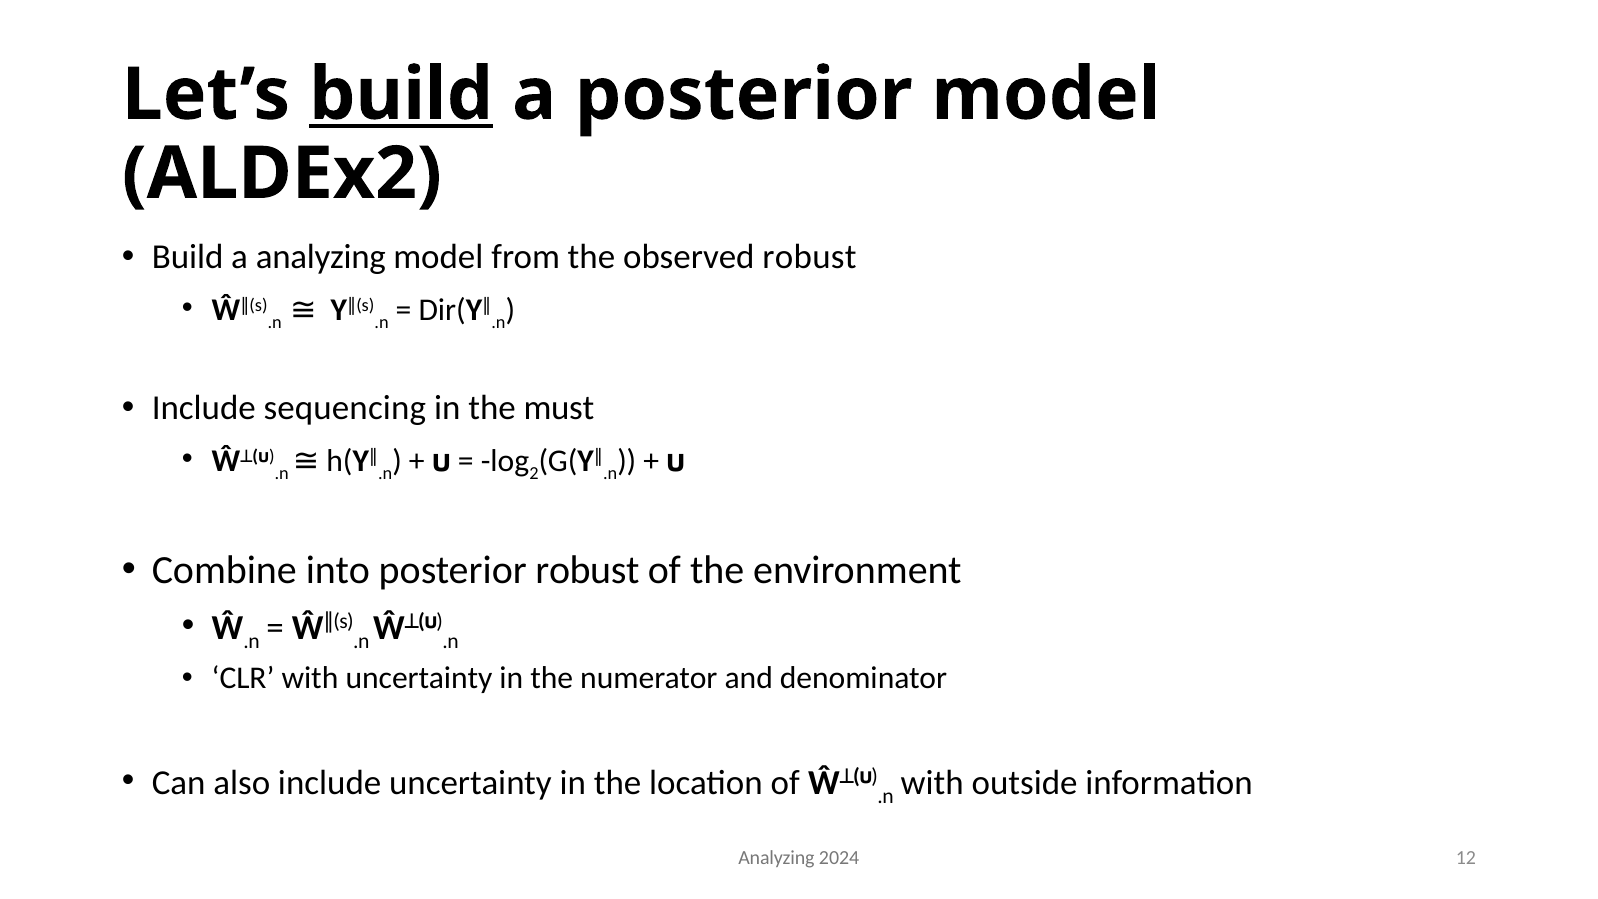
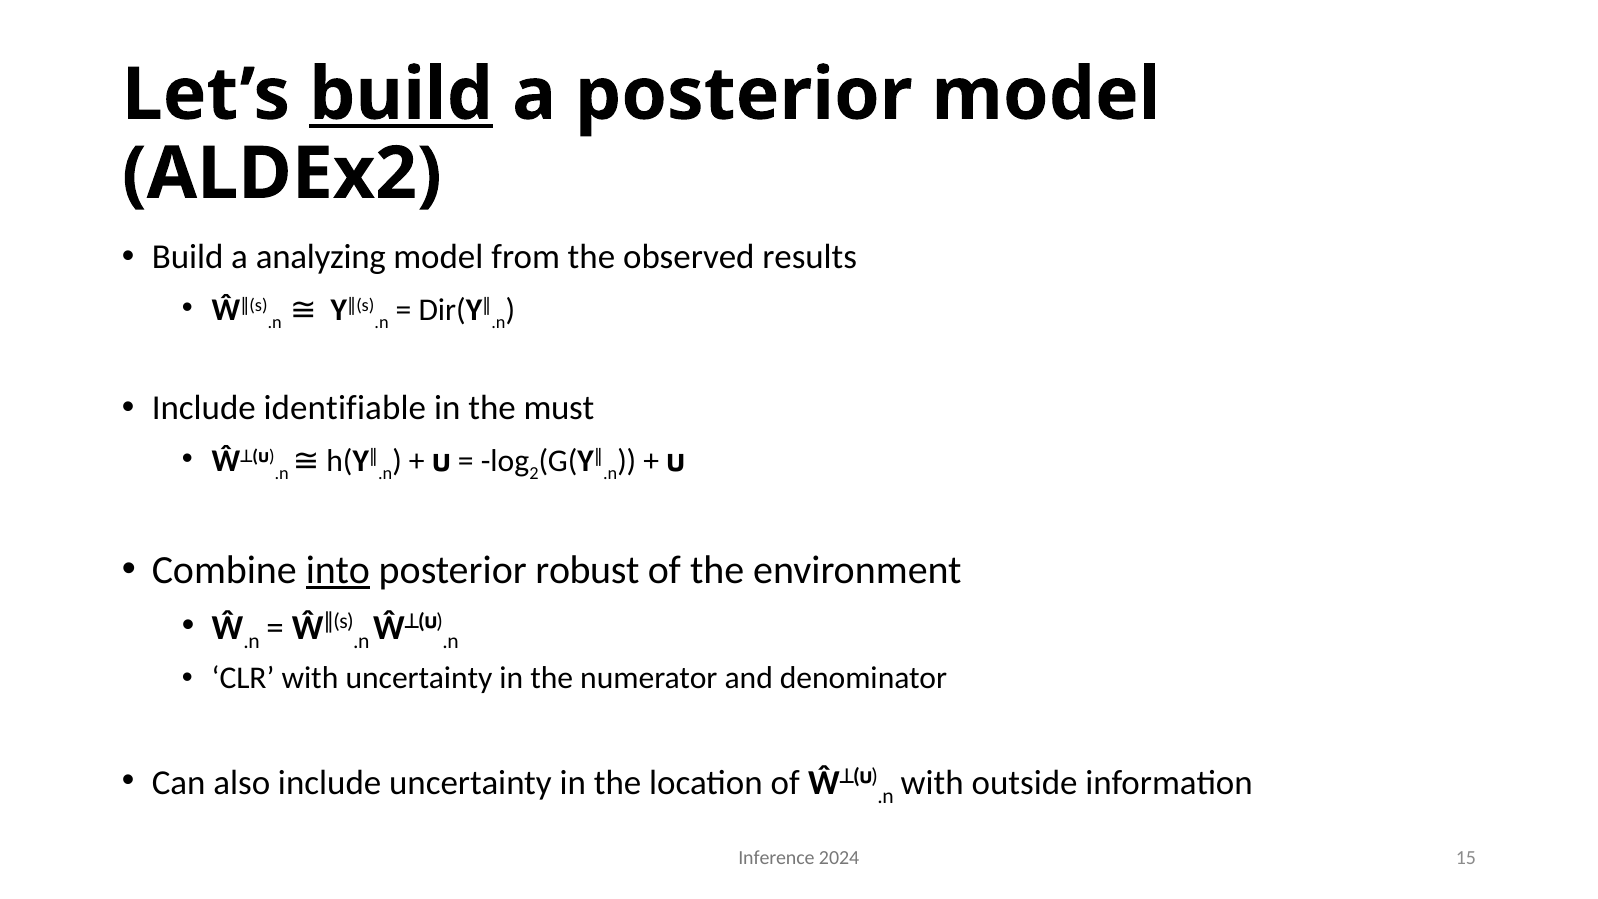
observed robust: robust -> results
sequencing: sequencing -> identifiable
into underline: none -> present
Analyzing at (776, 858): Analyzing -> Inference
12: 12 -> 15
